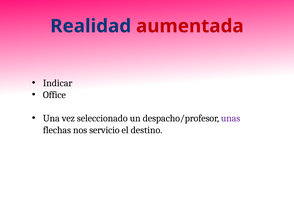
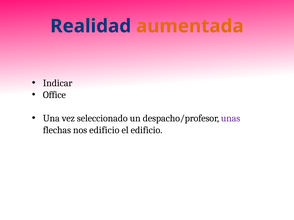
aumentada colour: red -> orange
nos servicio: servicio -> edificio
el destino: destino -> edificio
